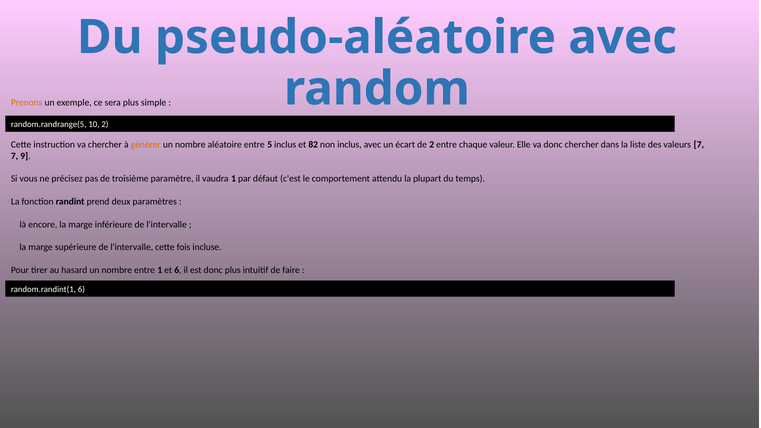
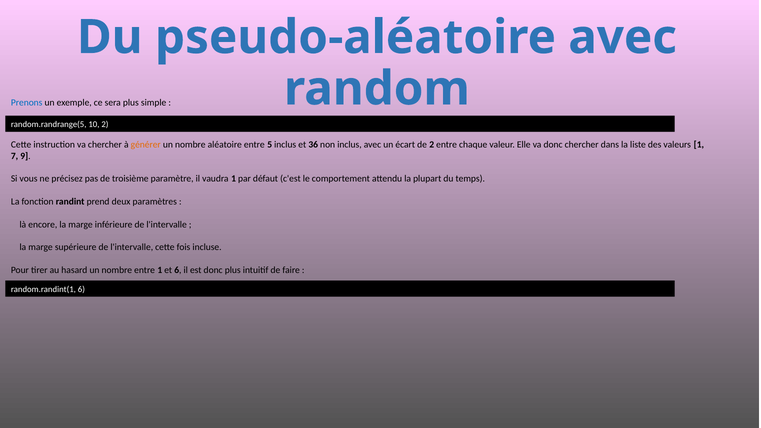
Prenons colour: orange -> blue
82: 82 -> 36
valeurs 7: 7 -> 1
